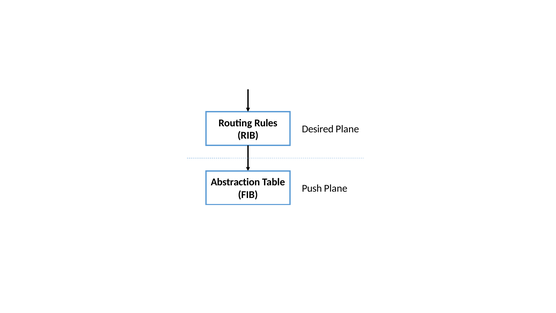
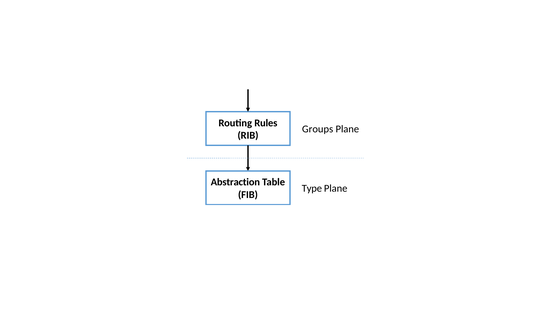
Desired: Desired -> Groups
Push: Push -> Type
